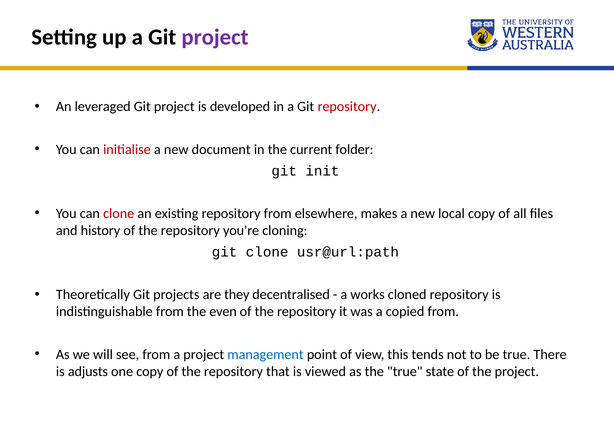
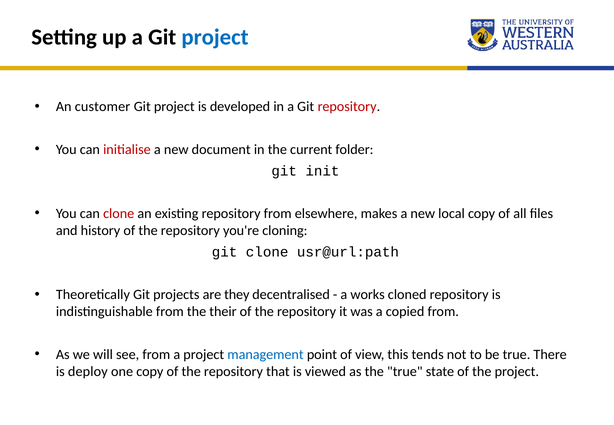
project at (215, 37) colour: purple -> blue
leveraged: leveraged -> customer
even: even -> their
adjusts: adjusts -> deploy
